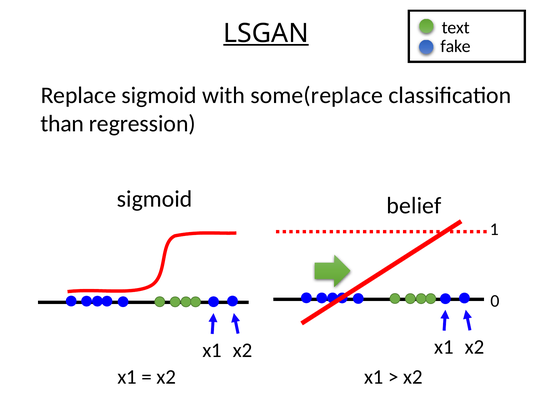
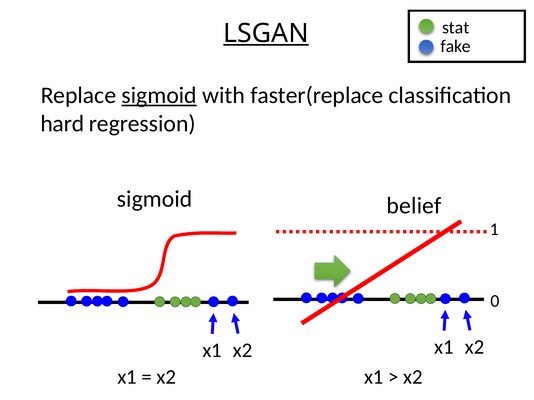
text: text -> stat
sigmoid at (159, 95) underline: none -> present
some(replace: some(replace -> faster(replace
than: than -> hard
